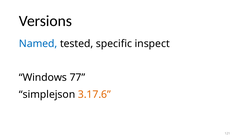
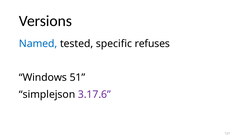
inspect: inspect -> refuses
77: 77 -> 51
3.17.6 colour: orange -> purple
